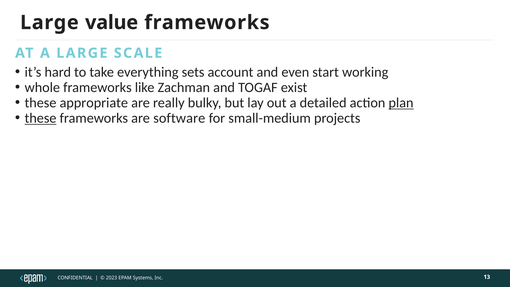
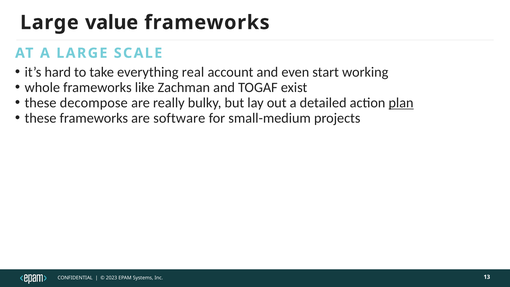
sets: sets -> real
appropriate: appropriate -> decompose
these at (41, 118) underline: present -> none
